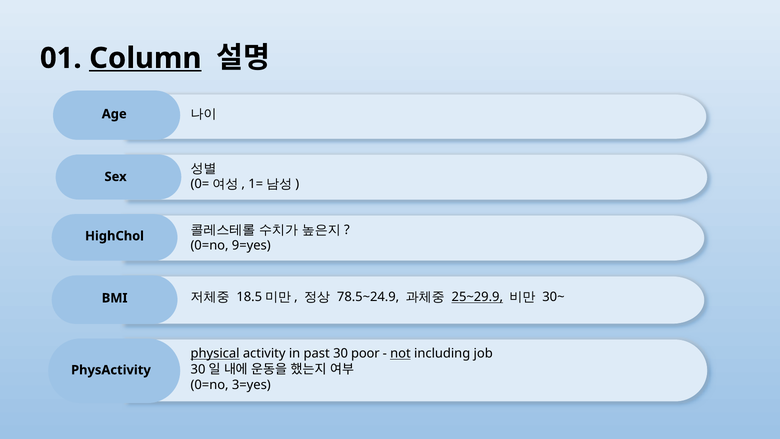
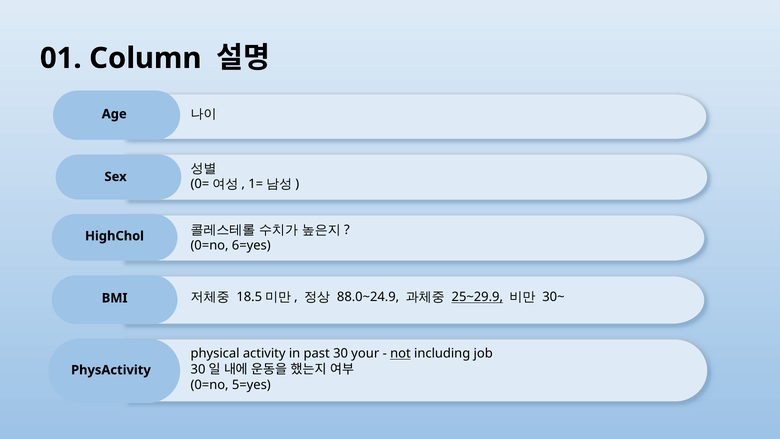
Column underline: present -> none
9=yes: 9=yes -> 6=yes
78.5~24.9: 78.5~24.9 -> 88.0~24.9
physical underline: present -> none
poor: poor -> your
3=yes: 3=yes -> 5=yes
